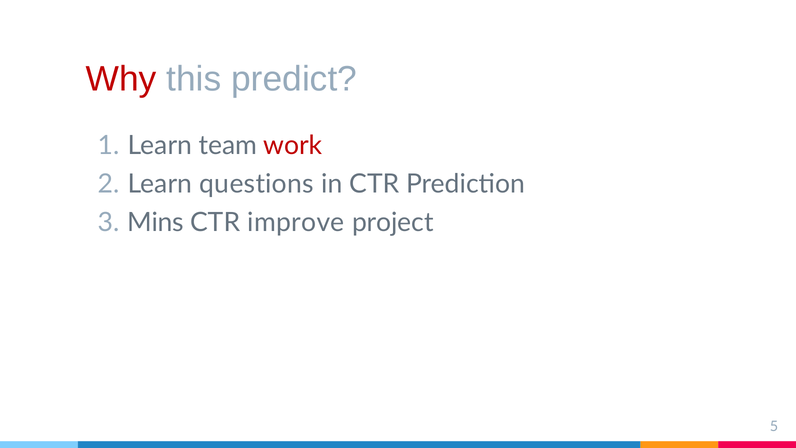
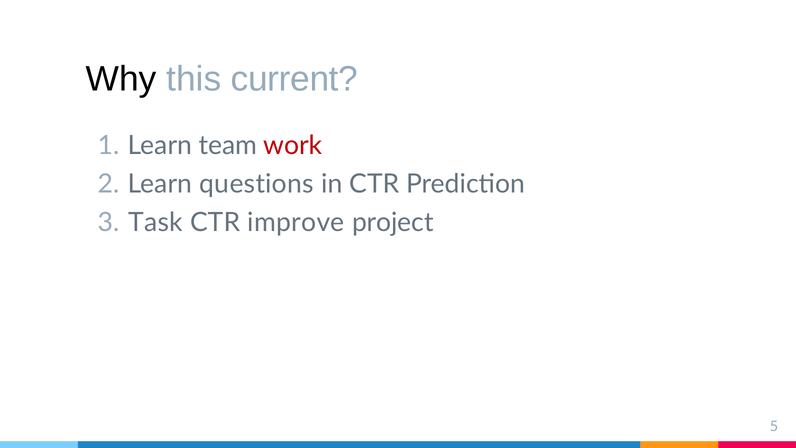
Why colour: red -> black
predict: predict -> current
Mins: Mins -> Task
